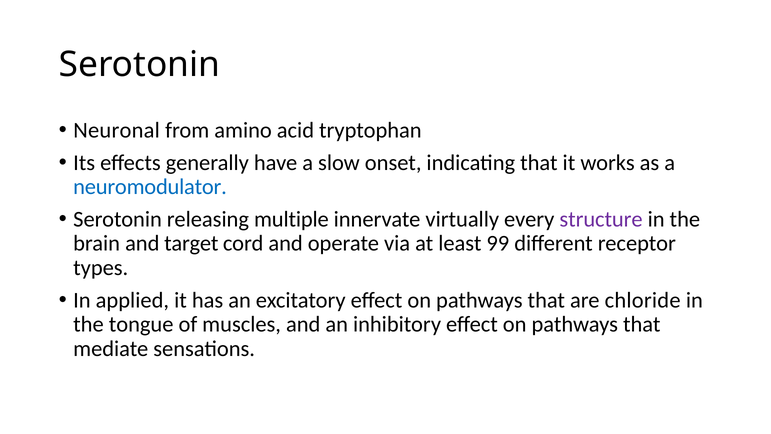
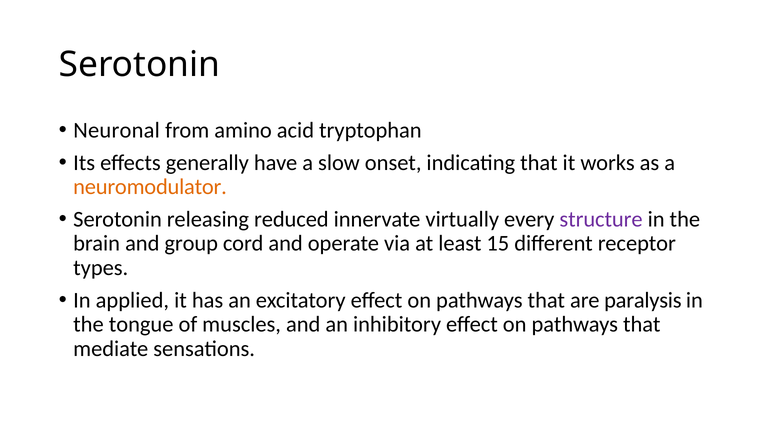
neuromodulator colour: blue -> orange
multiple: multiple -> reduced
target: target -> group
99: 99 -> 15
chloride: chloride -> paralysis
